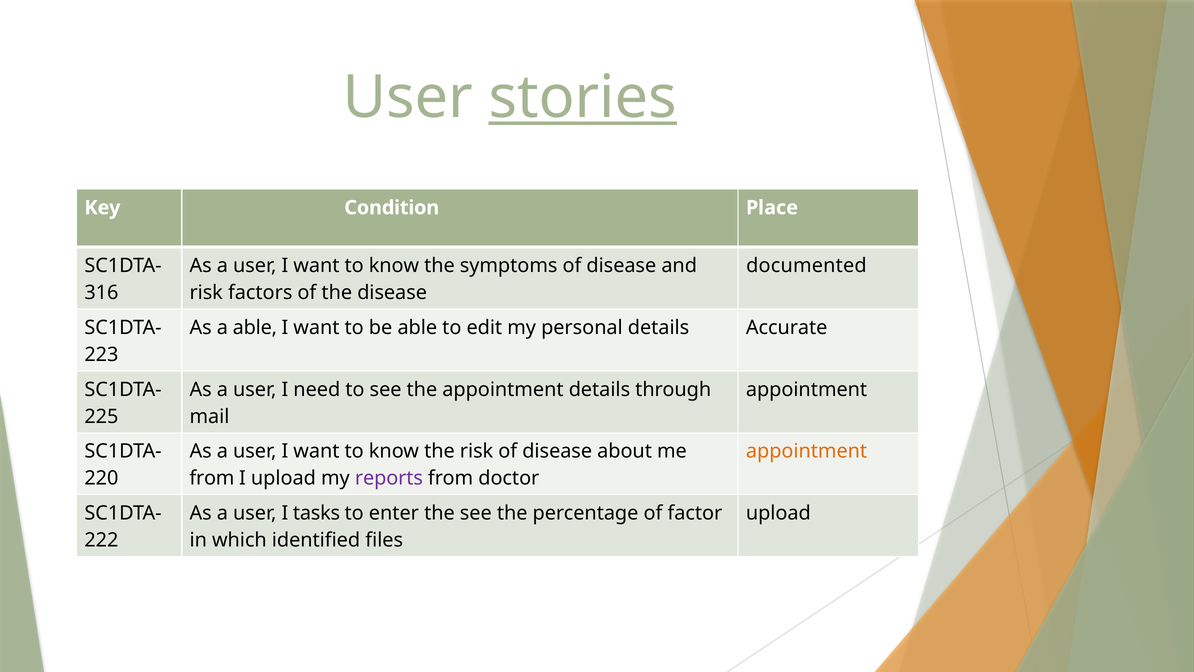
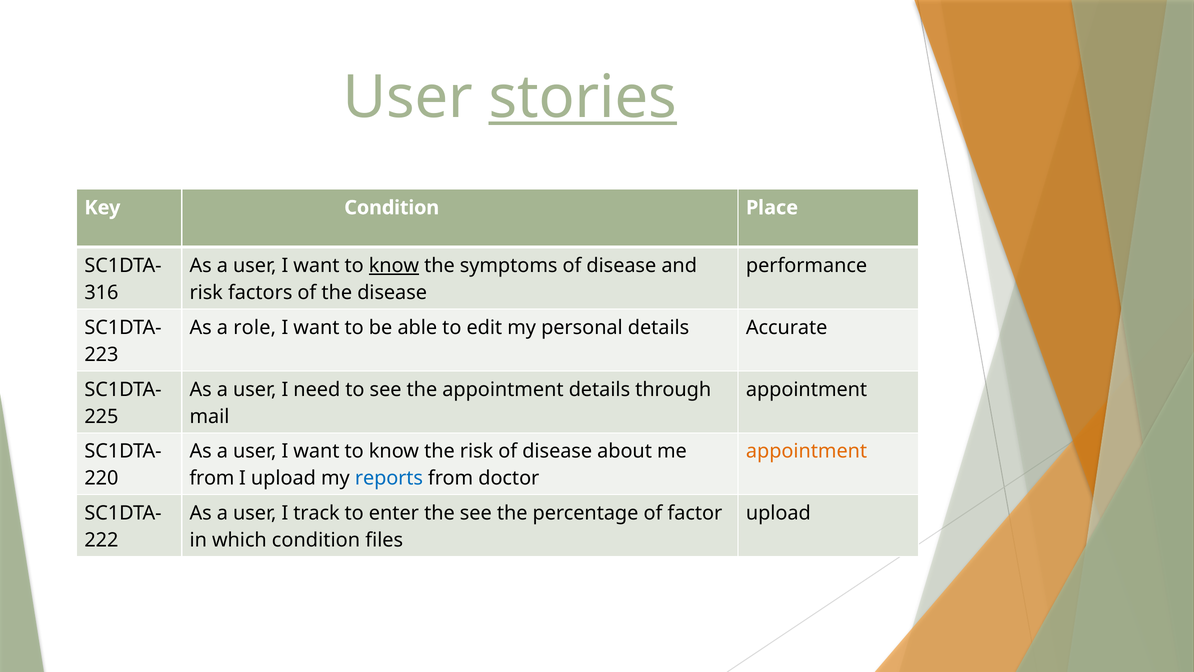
know at (394, 265) underline: none -> present
documented: documented -> performance
a able: able -> role
reports colour: purple -> blue
tasks: tasks -> track
which identified: identified -> condition
